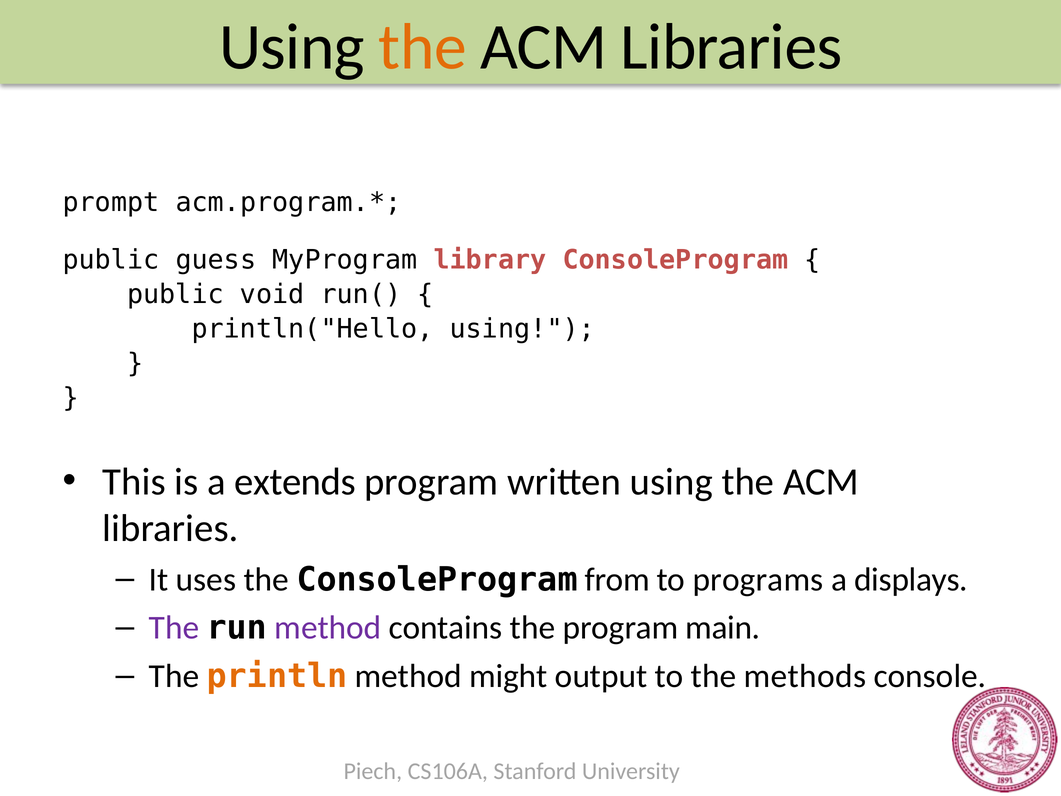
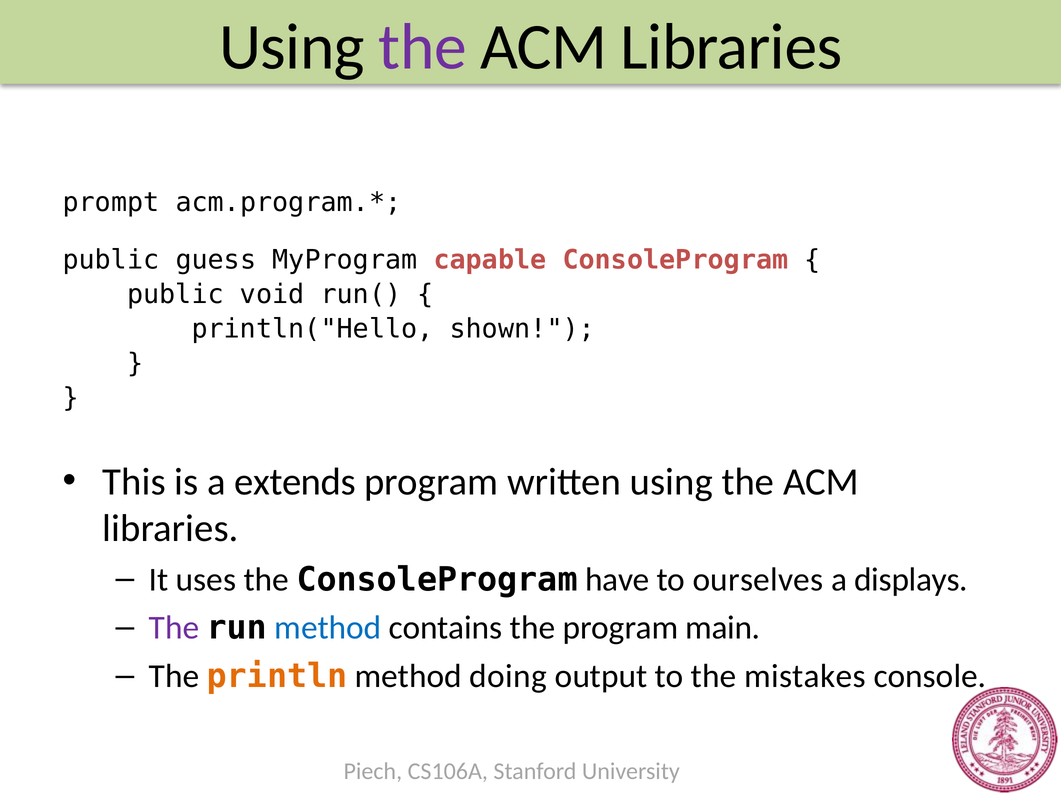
the at (423, 47) colour: orange -> purple
library: library -> capable
println("Hello using: using -> shown
from: from -> have
programs: programs -> ourselves
method at (328, 628) colour: purple -> blue
might: might -> doing
methods: methods -> mistakes
